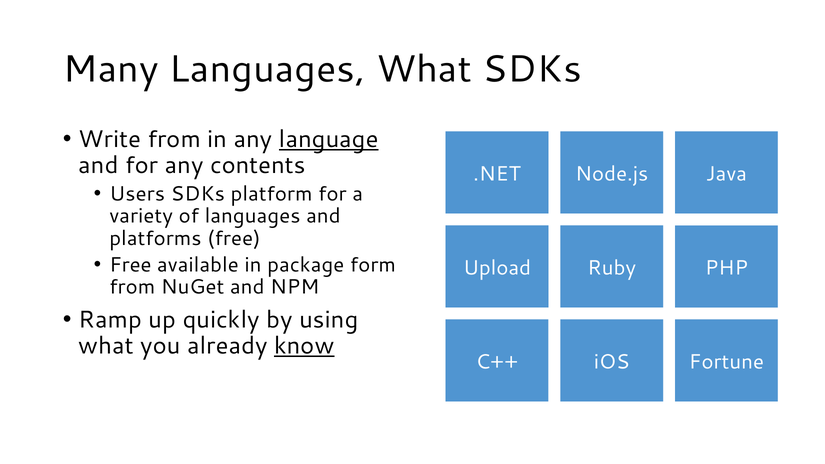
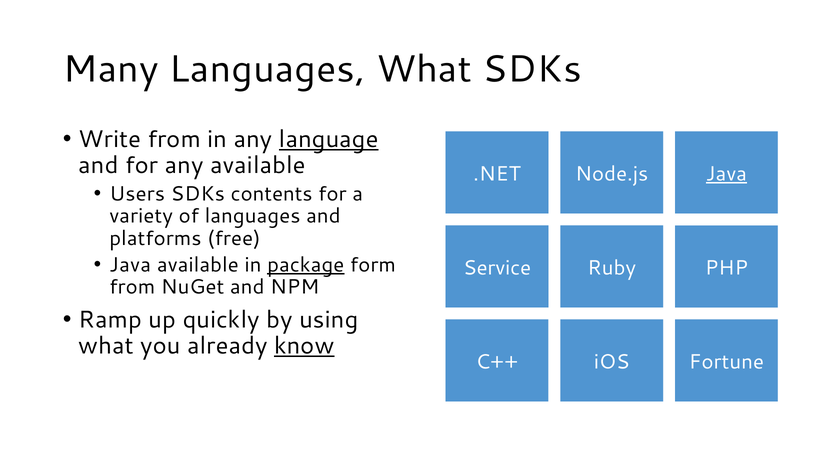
any contents: contents -> available
Java at (726, 174) underline: none -> present
platform: platform -> contents
Free at (130, 265): Free -> Java
package underline: none -> present
Upload: Upload -> Service
